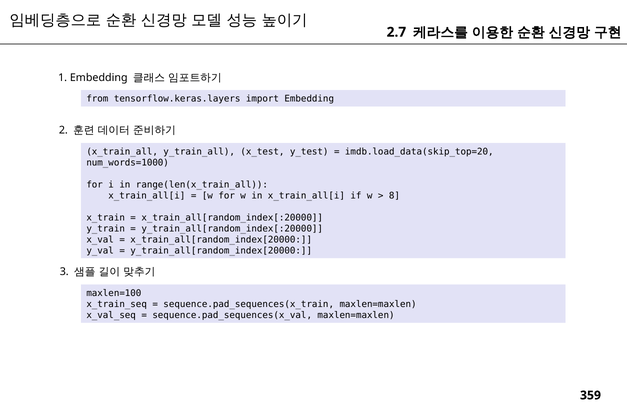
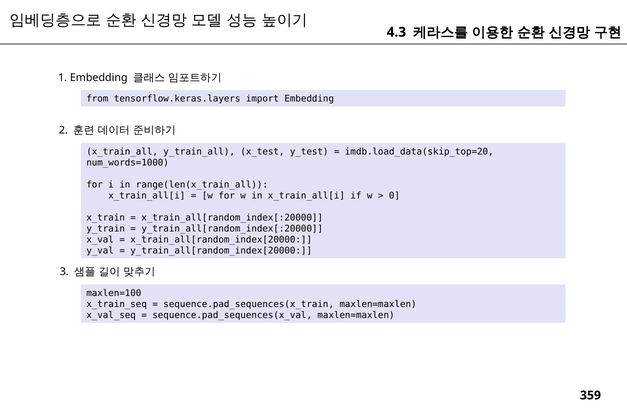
2.7: 2.7 -> 4.3
8: 8 -> 0
